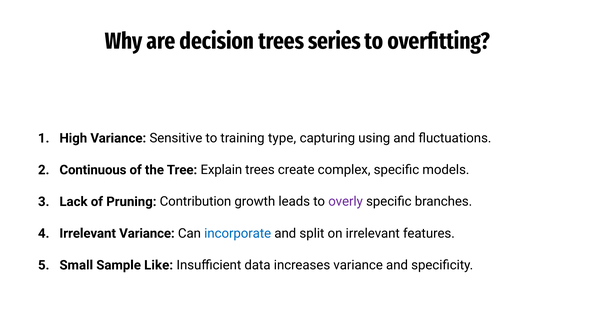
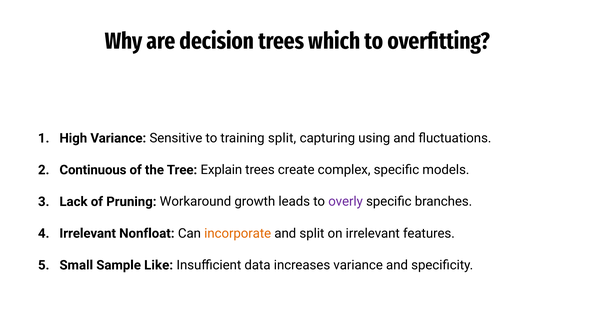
series: series -> which
training type: type -> split
Contribution: Contribution -> Workaround
Irrelevant Variance: Variance -> Nonfloat
incorporate colour: blue -> orange
